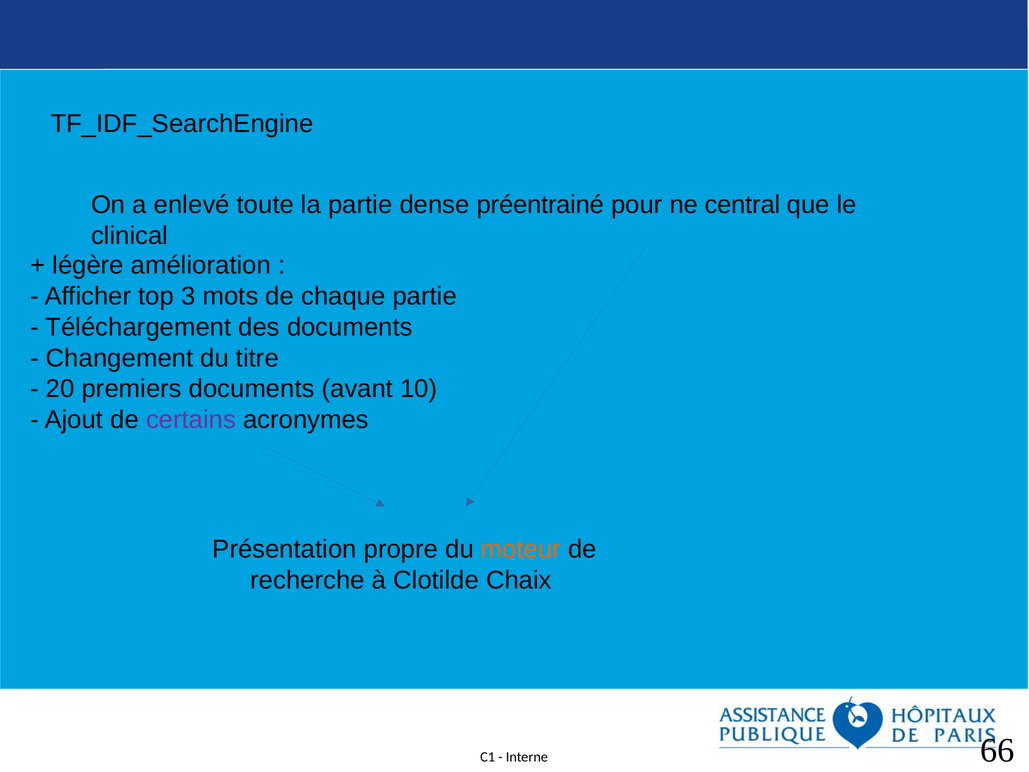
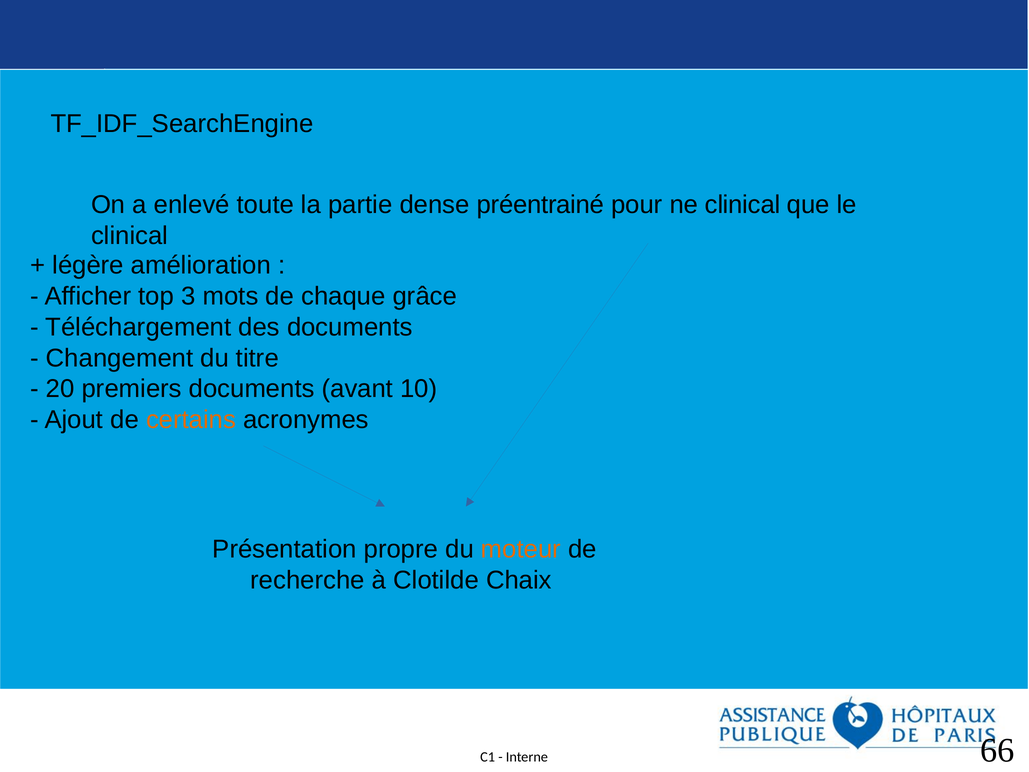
ne central: central -> clinical
chaque partie: partie -> grâce
certains colour: purple -> orange
